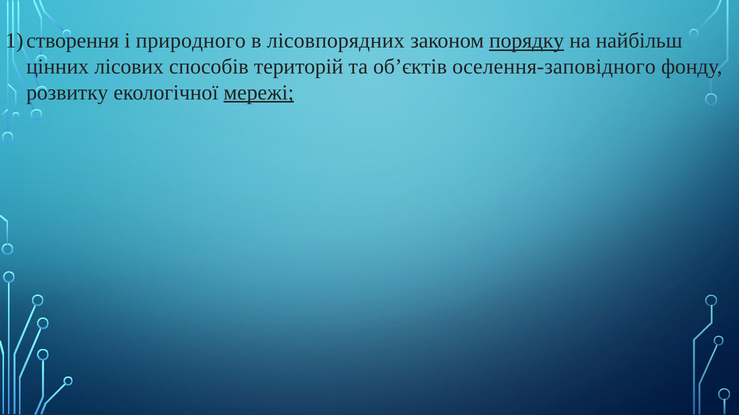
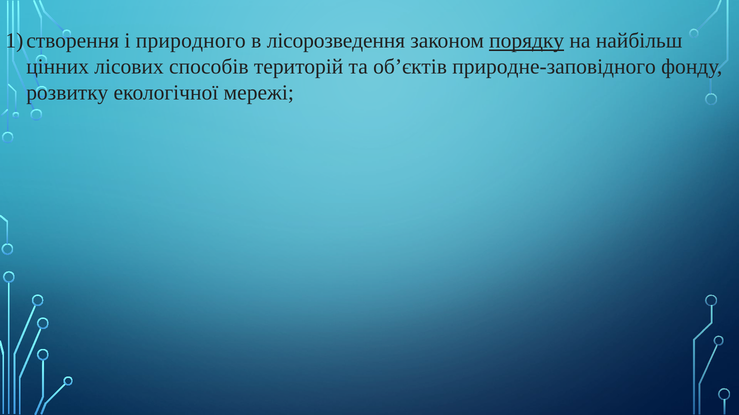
лісовпорядних: лісовпорядних -> лісорозведення
оселення-заповідного: оселення-заповідного -> природне-заповідного
мережі underline: present -> none
